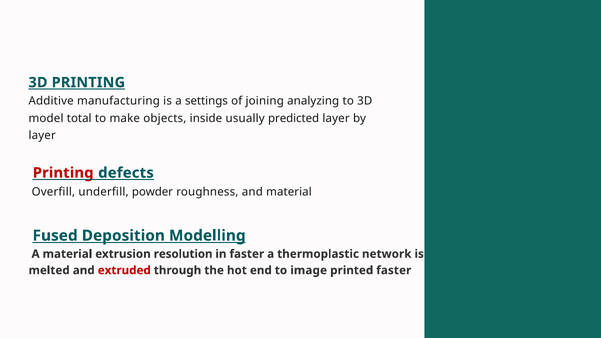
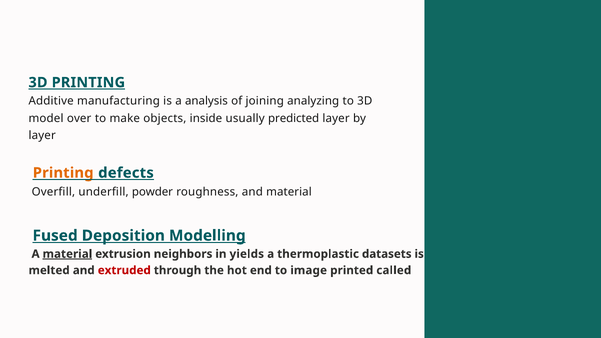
settings: settings -> analysis
total: total -> over
Printing at (63, 173) colour: red -> orange
material at (67, 254) underline: none -> present
resolution: resolution -> neighbors
in faster: faster -> yields
network: network -> datasets
printed faster: faster -> called
